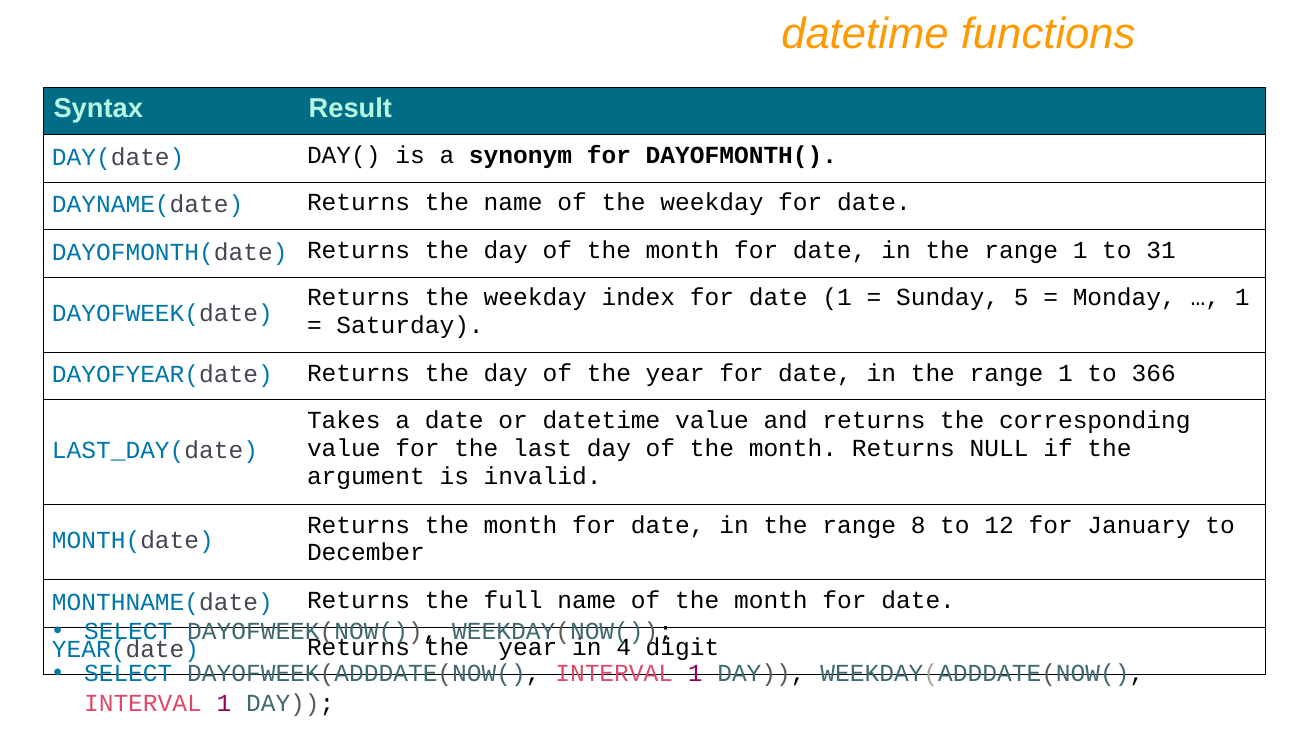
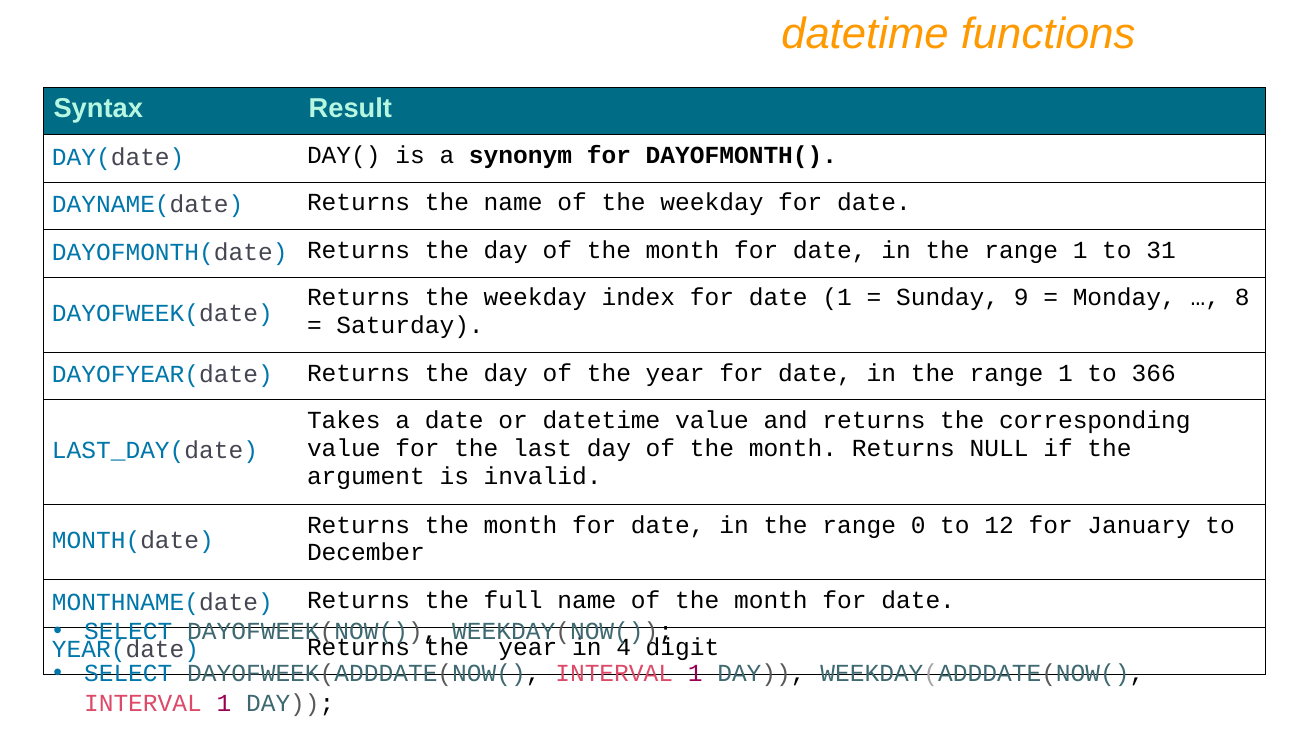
5: 5 -> 9
1 at (1242, 298): 1 -> 8
8: 8 -> 0
